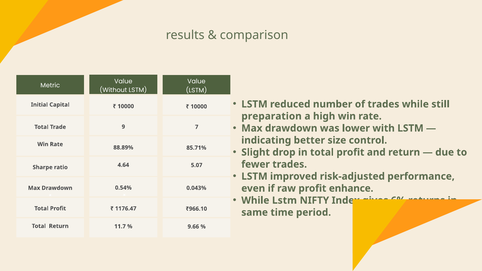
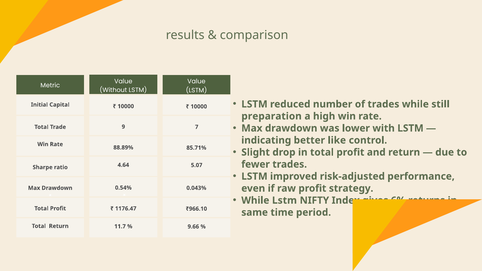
size: size -> like
enhance: enhance -> strategy
